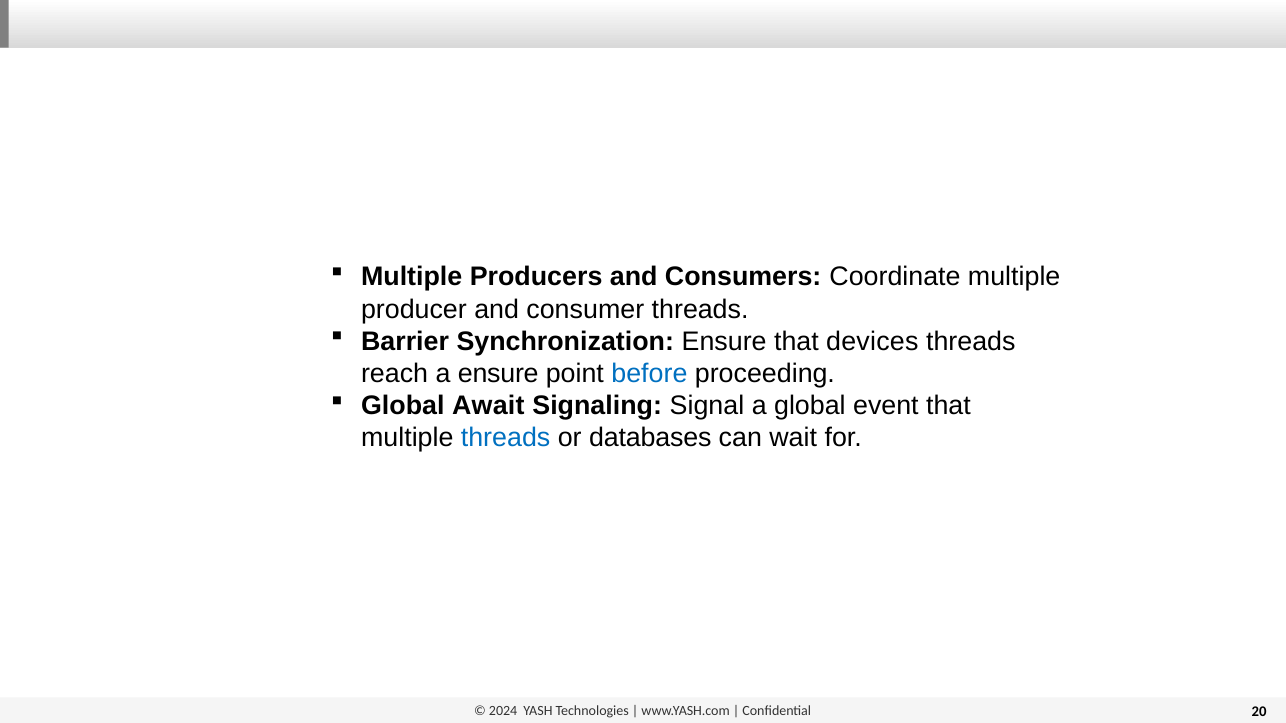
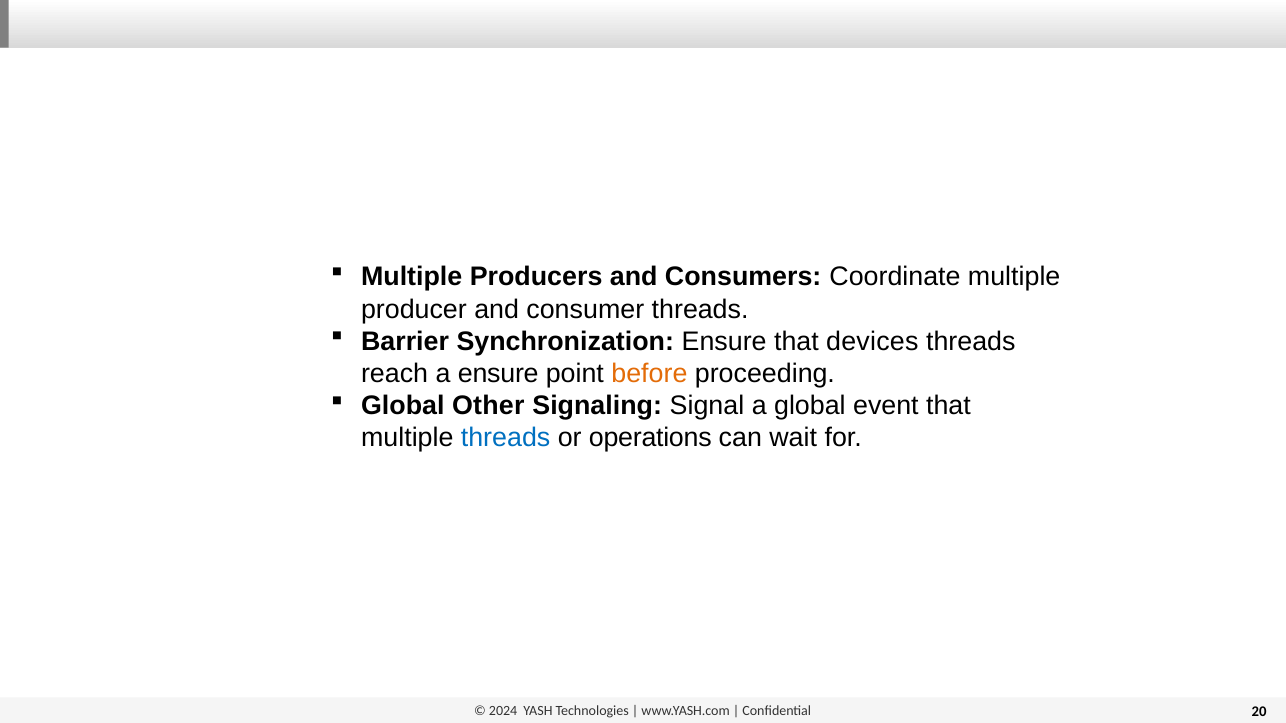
before colour: blue -> orange
Await: Await -> Other
databases: databases -> operations
